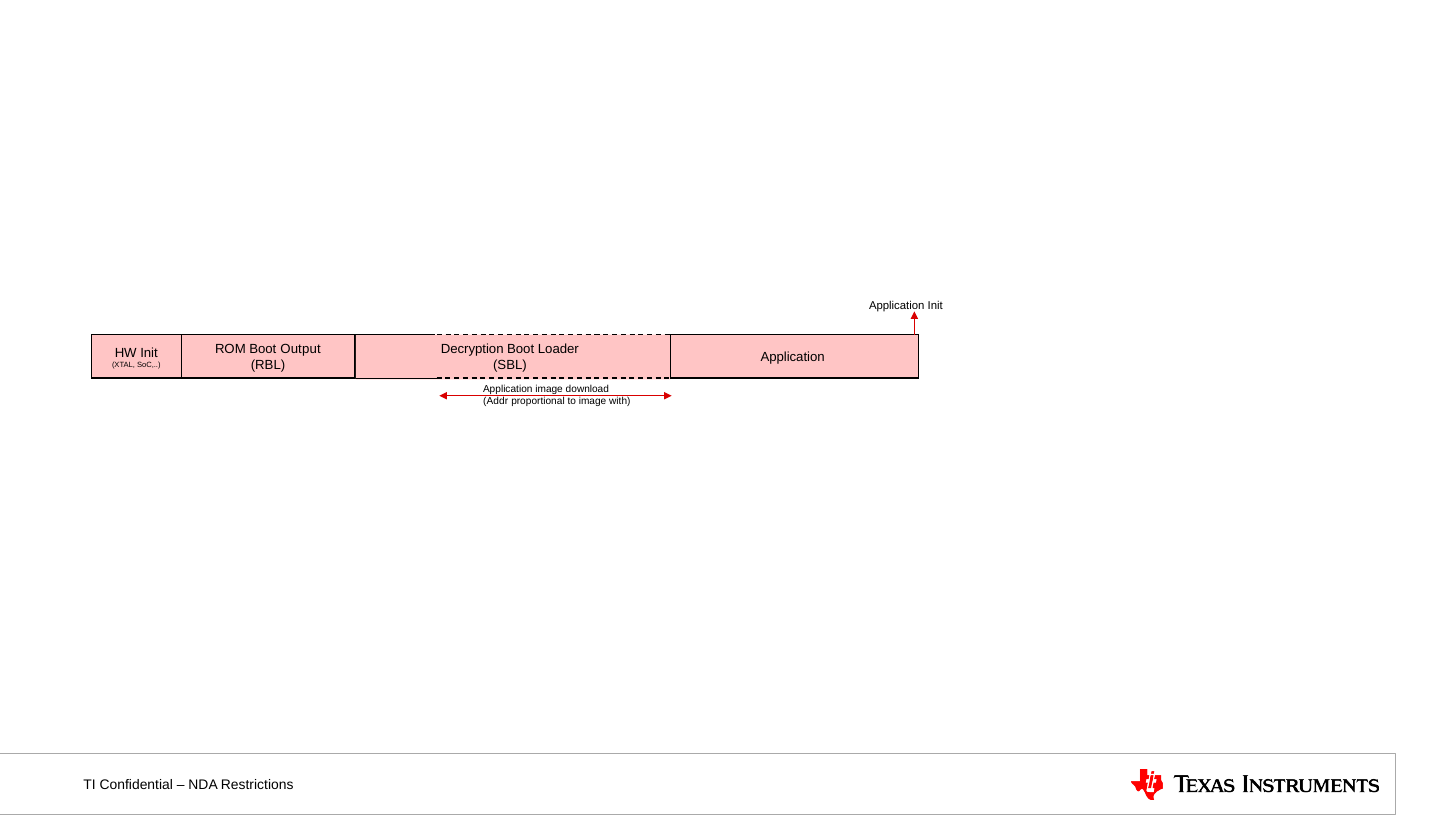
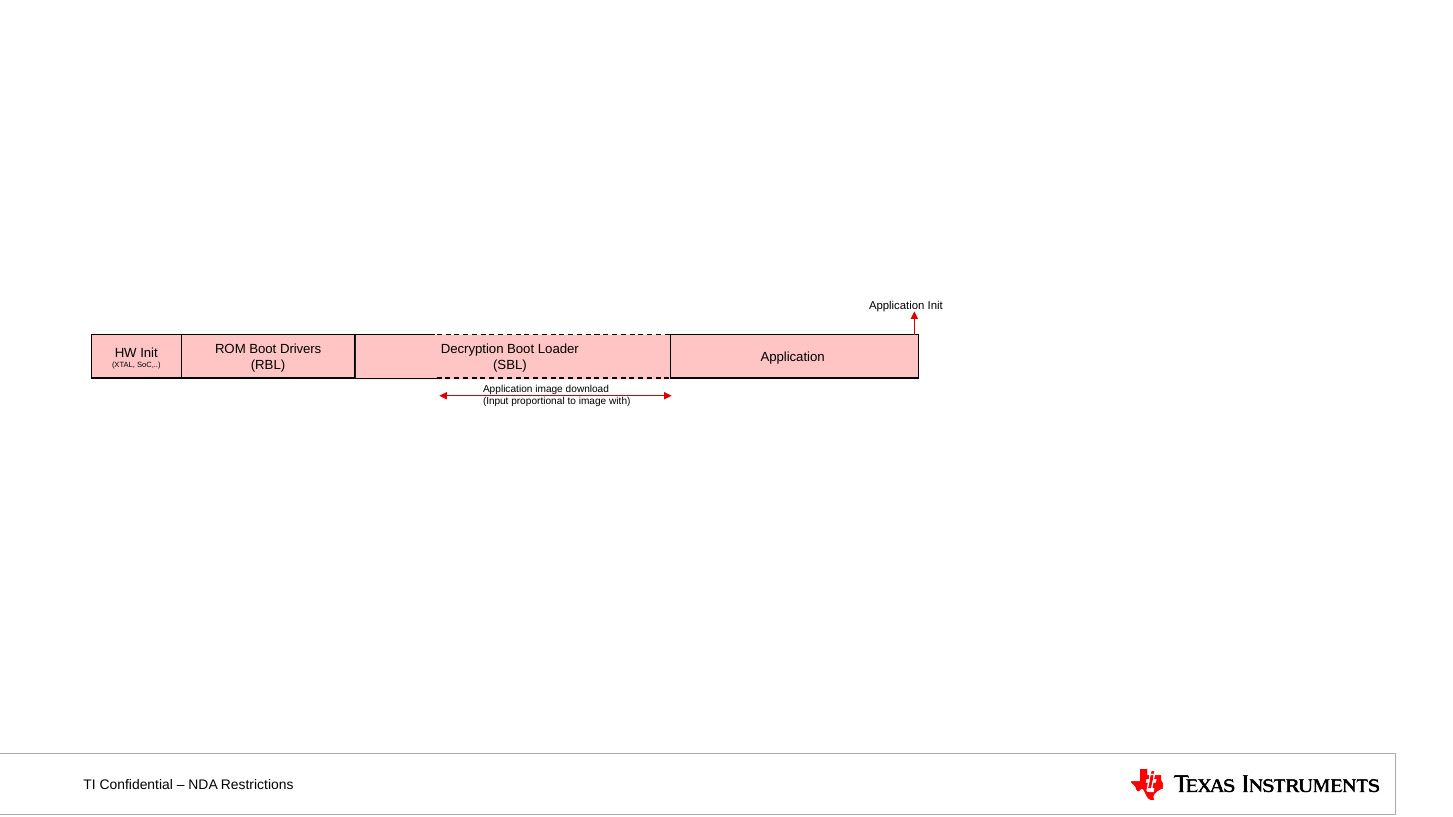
Output: Output -> Drivers
Addr: Addr -> Input
